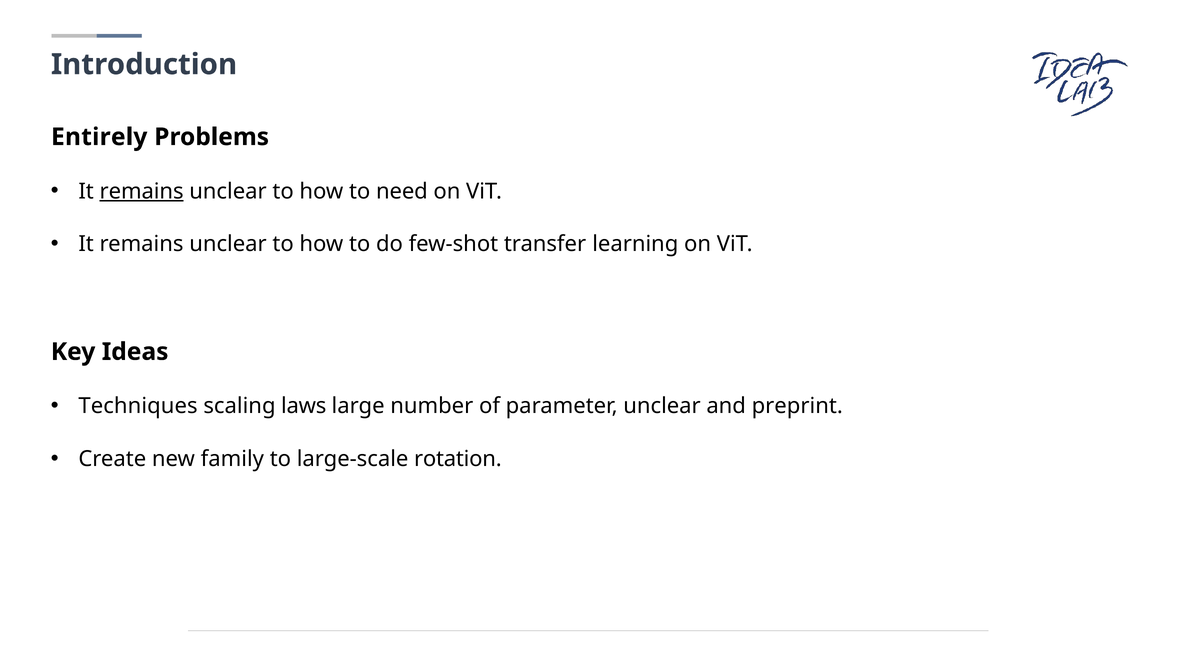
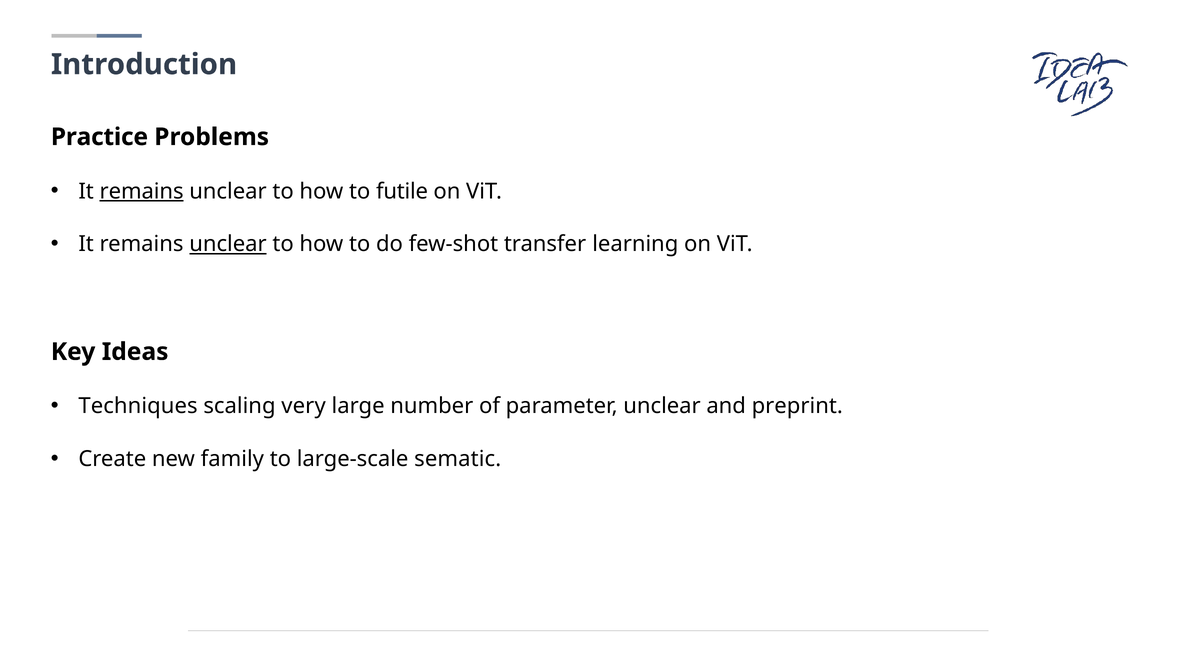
Entirely: Entirely -> Practice
need: need -> futile
unclear at (228, 244) underline: none -> present
laws: laws -> very
rotation: rotation -> sematic
